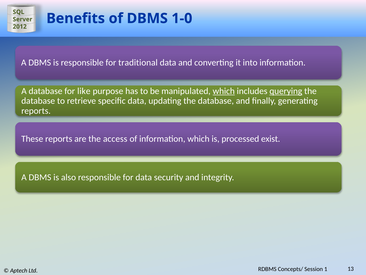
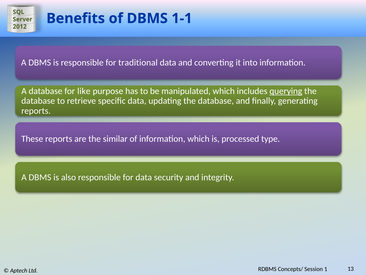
1-0: 1-0 -> 1-1
which at (224, 91) underline: present -> none
access: access -> similar
exist: exist -> type
